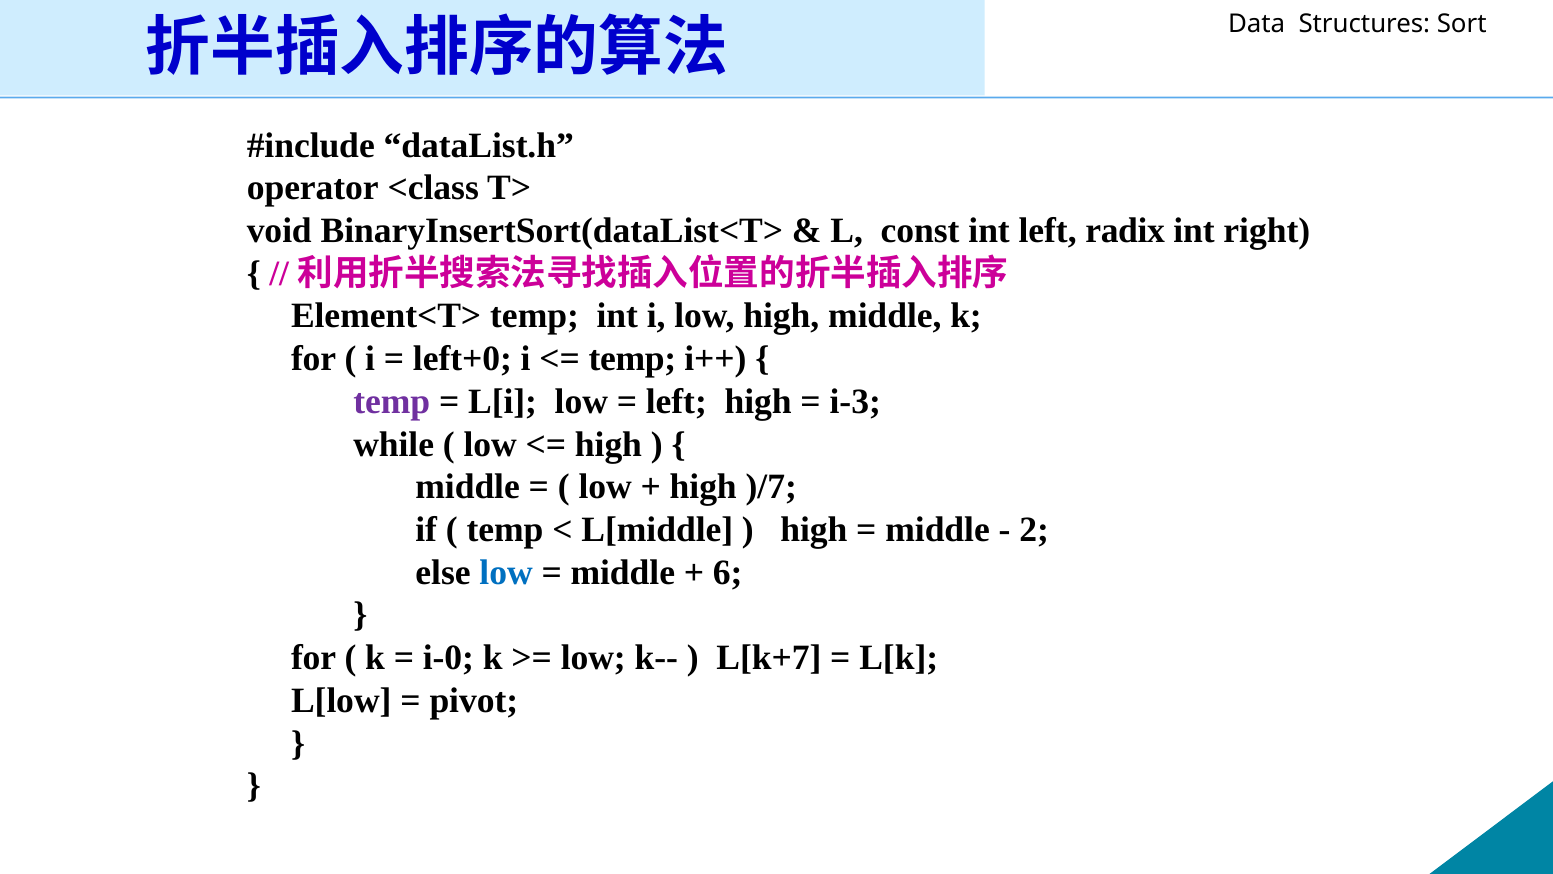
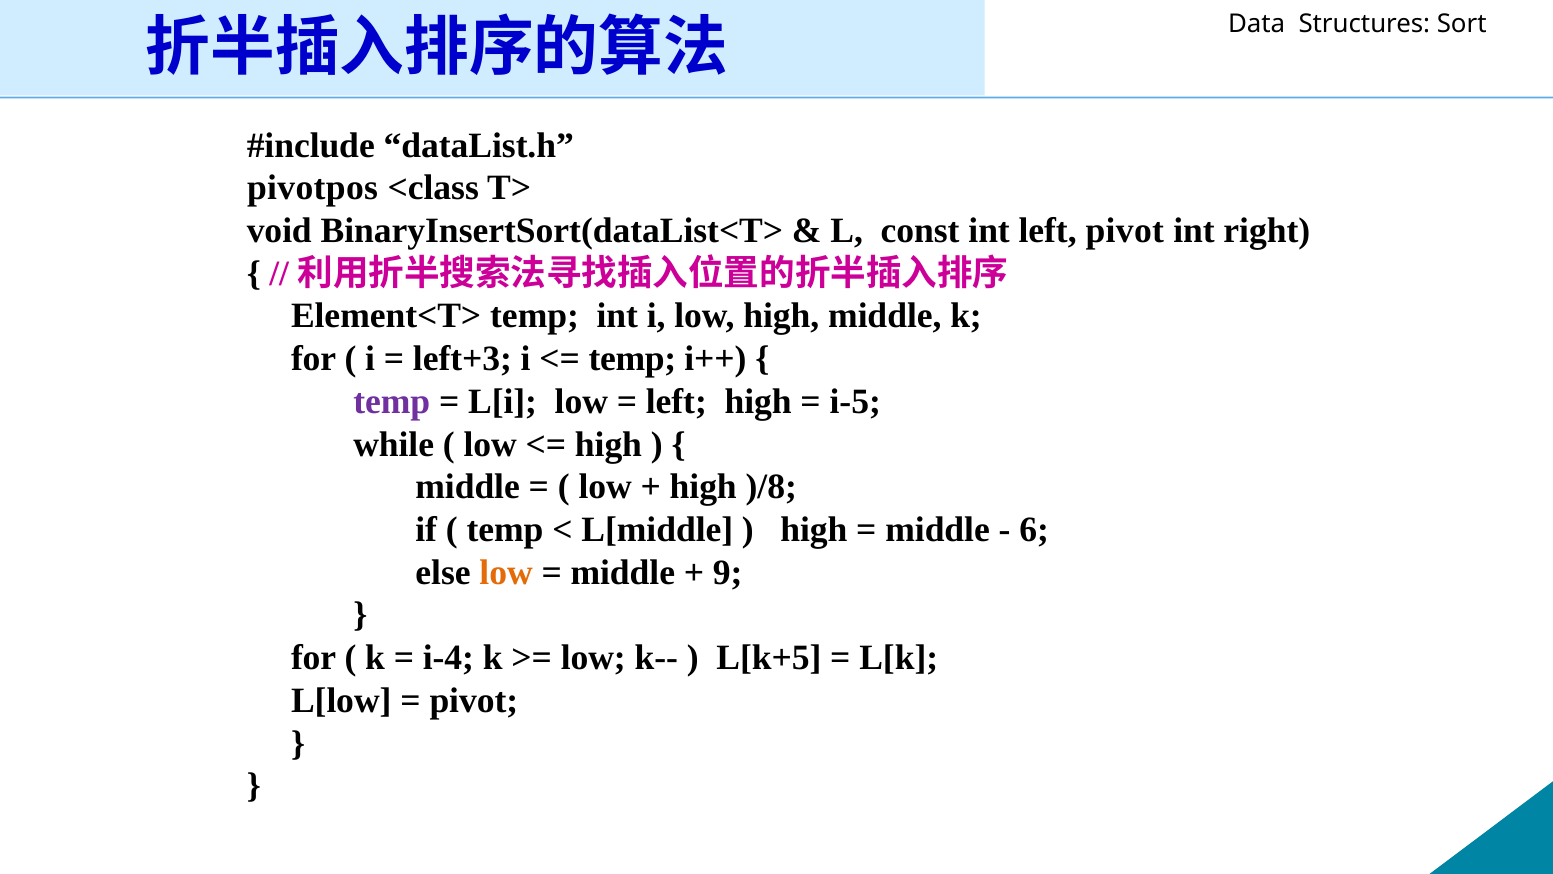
operator: operator -> pivotpos
left radix: radix -> pivot
left+0: left+0 -> left+3
i-3: i-3 -> i-5
)/7: )/7 -> )/8
2: 2 -> 6
low at (506, 572) colour: blue -> orange
6: 6 -> 9
i-0: i-0 -> i-4
L[k+7: L[k+7 -> L[k+5
